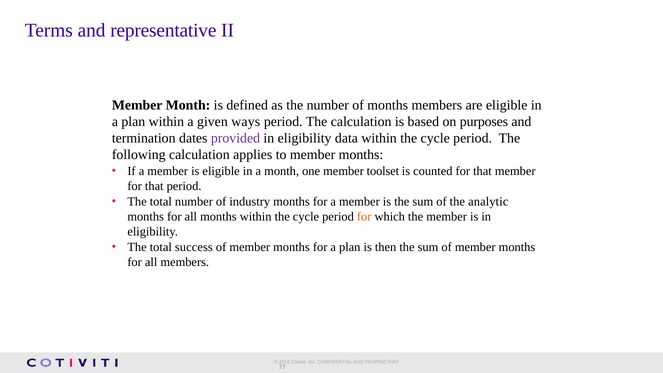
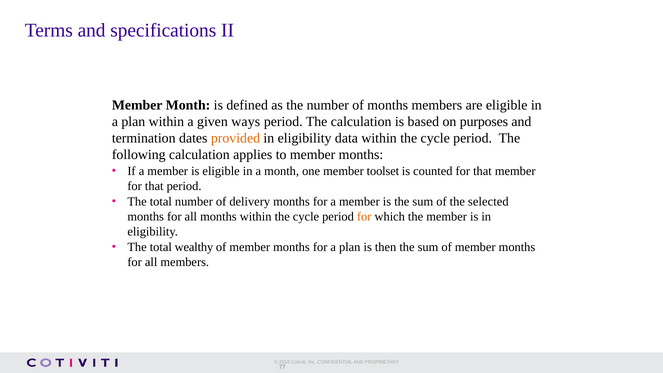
representative: representative -> specifications
provided colour: purple -> orange
industry: industry -> delivery
analytic: analytic -> selected
success: success -> wealthy
